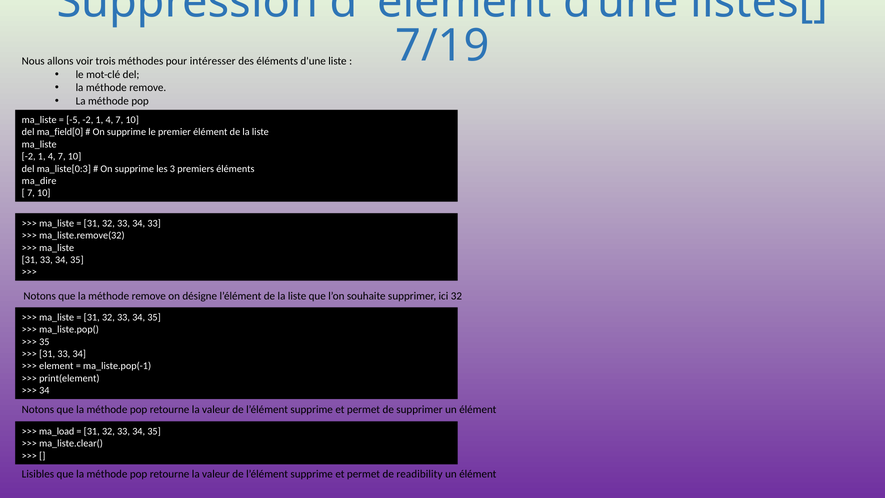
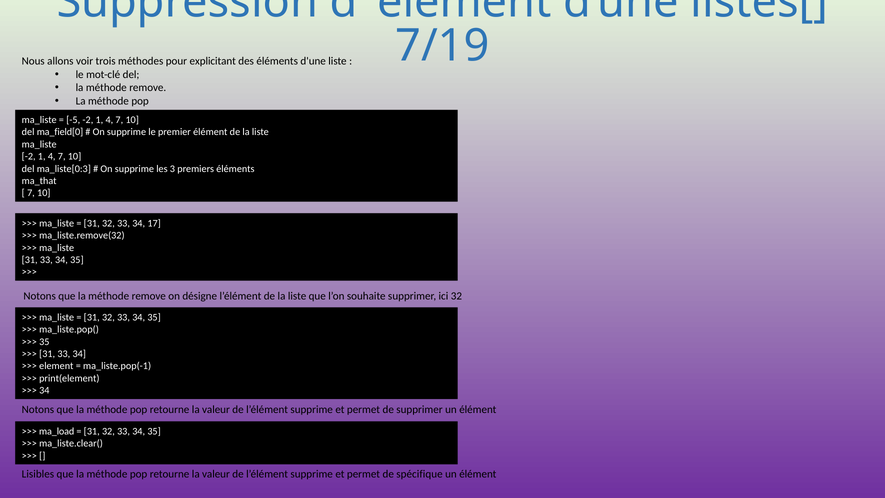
intéresser: intéresser -> explicitant
ma_dire: ma_dire -> ma_that
34 33: 33 -> 17
readibility: readibility -> spécifique
